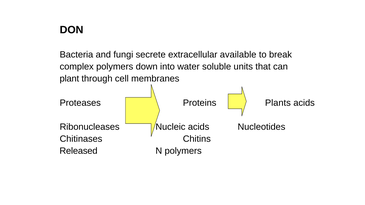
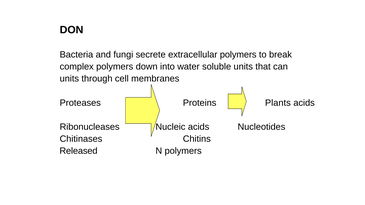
extracellular available: available -> polymers
plant at (69, 79): plant -> units
